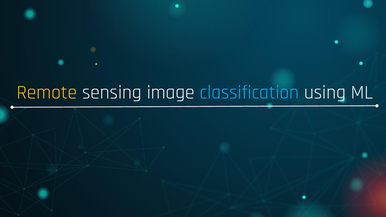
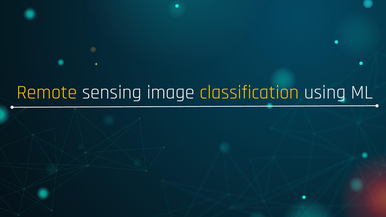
classification colour: light blue -> yellow
